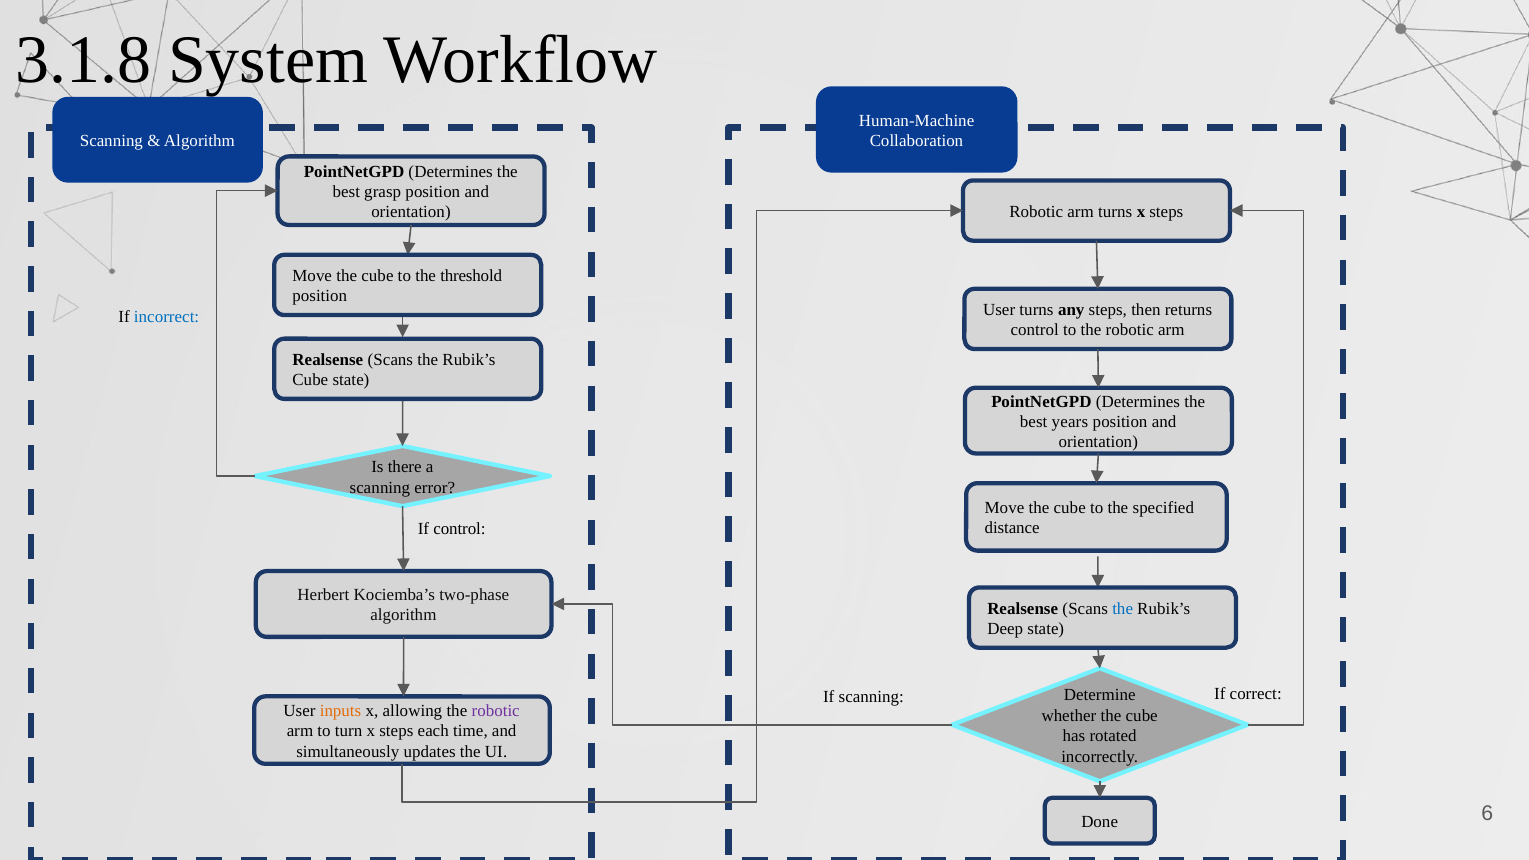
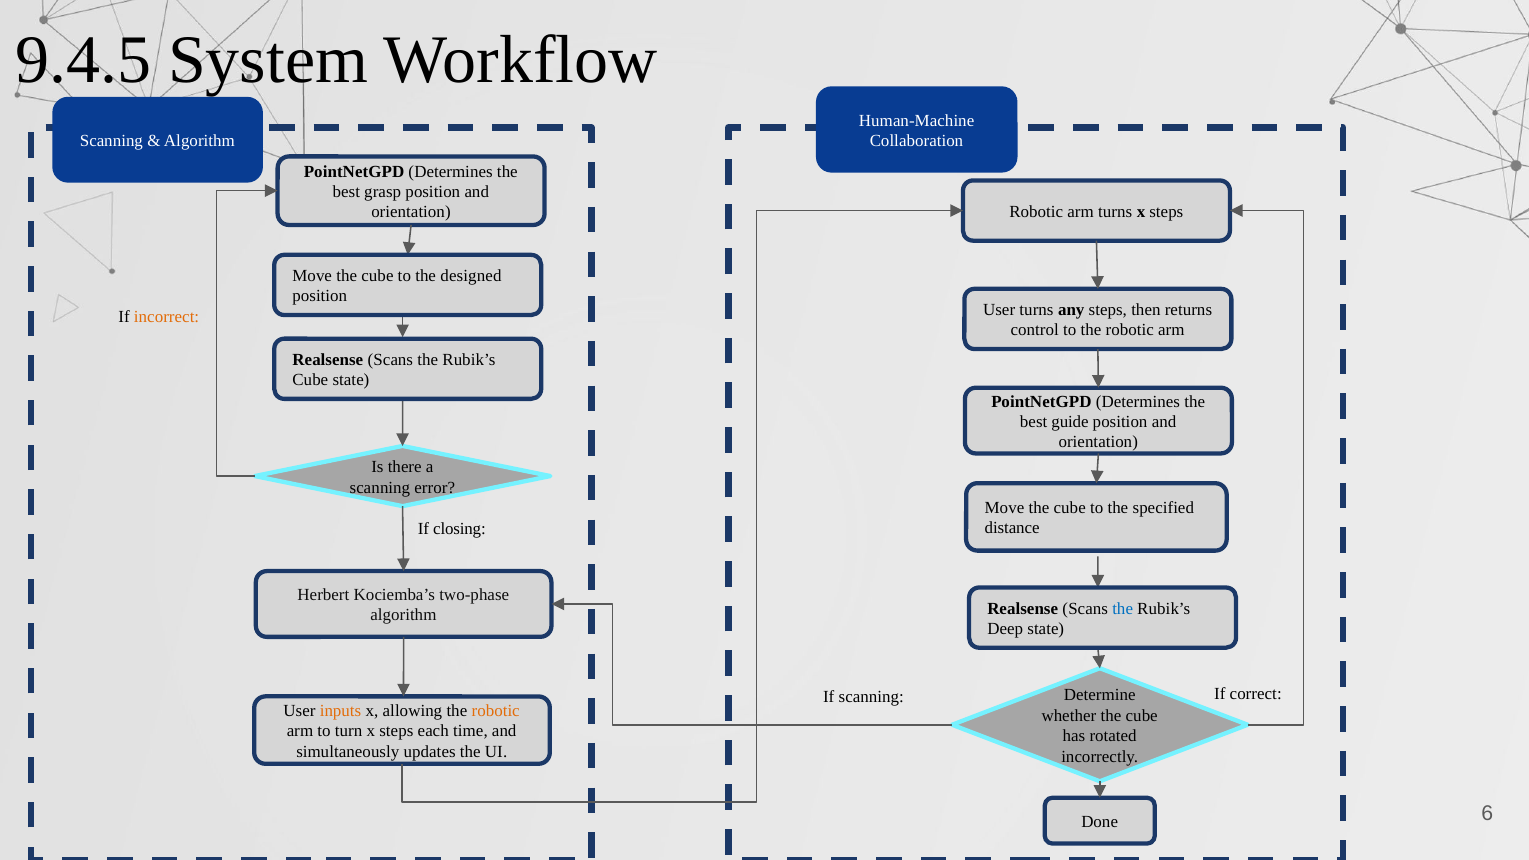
3.1.8: 3.1.8 -> 9.4.5
threshold: threshold -> designed
incorrect colour: blue -> orange
years: years -> guide
If control: control -> closing
robotic at (496, 711) colour: purple -> orange
